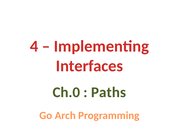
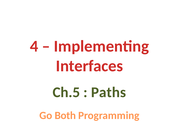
Ch.0: Ch.0 -> Ch.5
Arch: Arch -> Both
